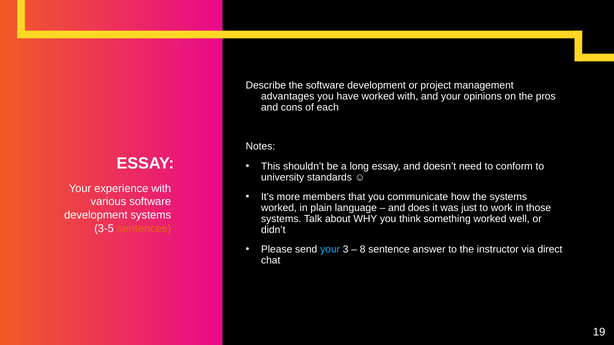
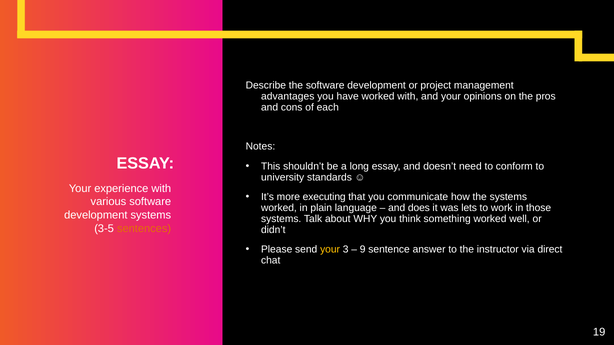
members: members -> executing
just: just -> lets
your at (330, 250) colour: light blue -> yellow
8: 8 -> 9
